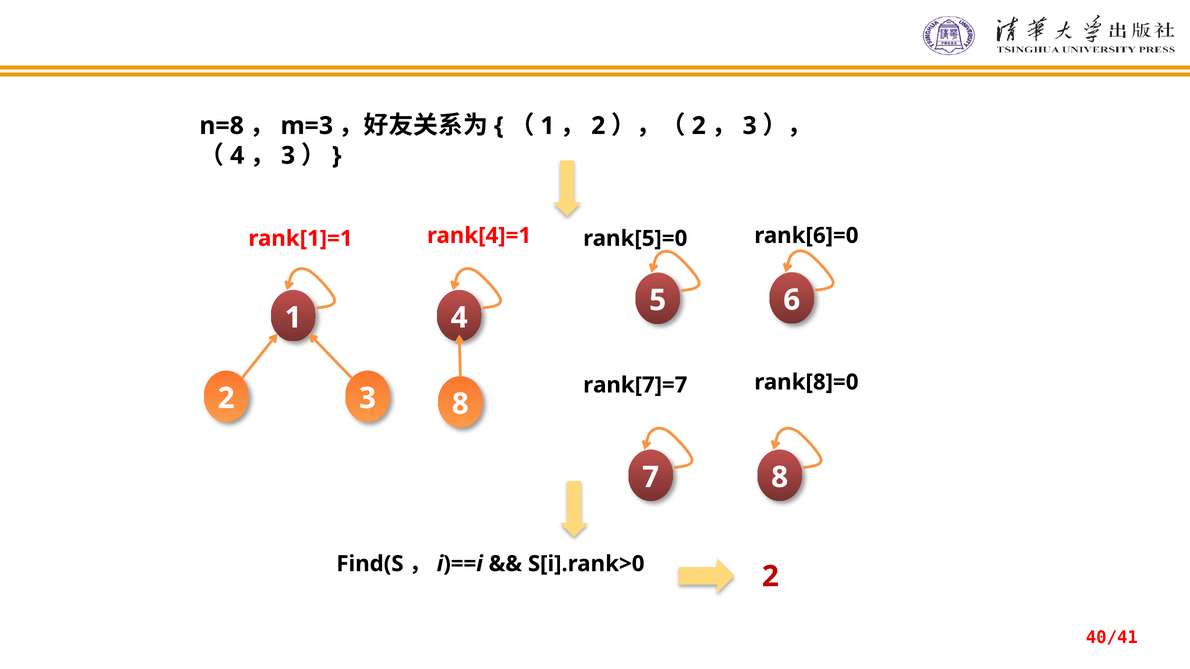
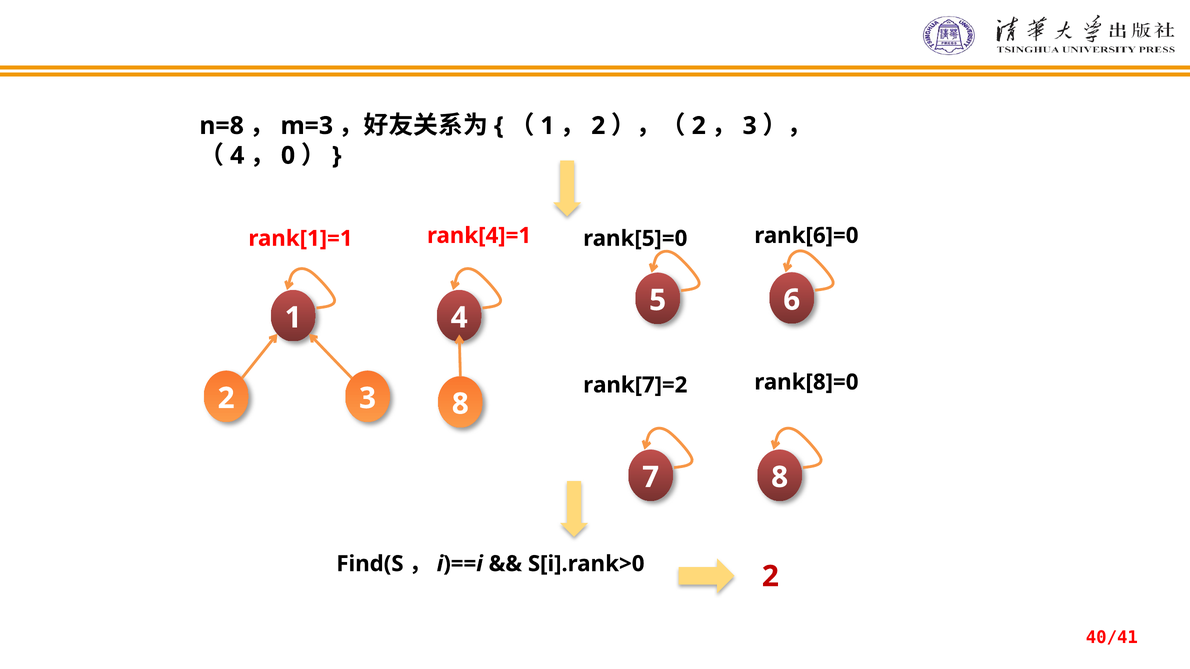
3 at (288, 156): 3 -> 0
rank[7]=7: rank[7]=7 -> rank[7]=2
